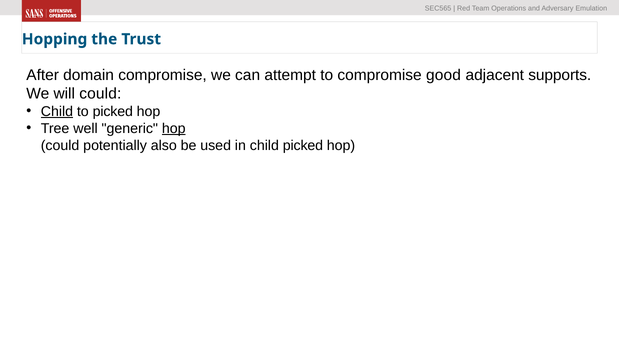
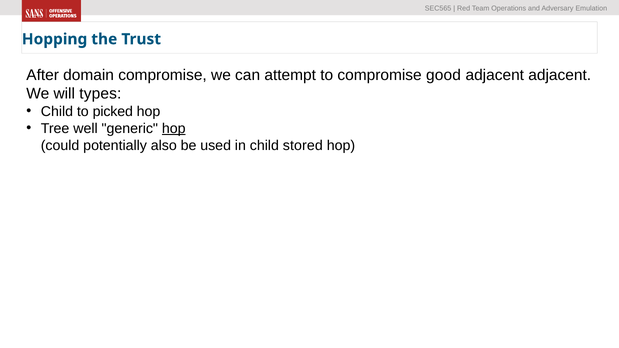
adjacent supports: supports -> adjacent
will could: could -> types
Child at (57, 112) underline: present -> none
child picked: picked -> stored
